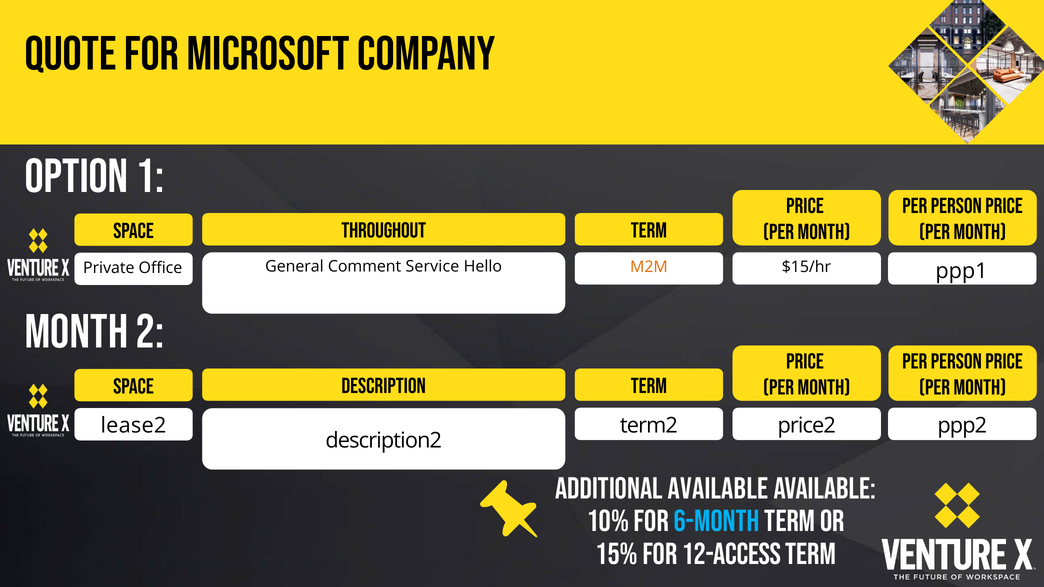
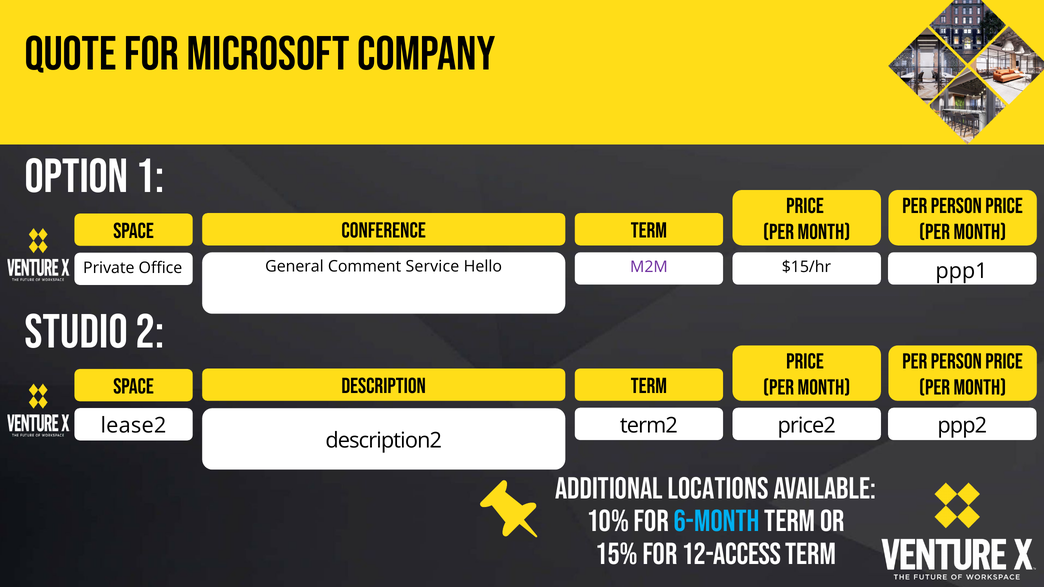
Throughout: Throughout -> Conference
M2M colour: orange -> purple
Month at (76, 332): Month -> Studio
Additional available: available -> locations
